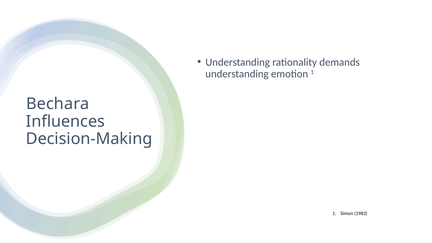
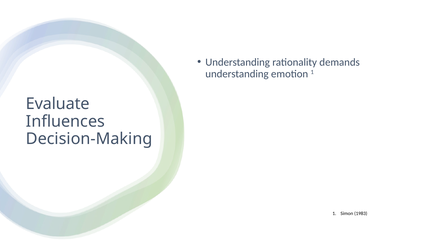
Bechara at (58, 104): Bechara -> Evaluate
